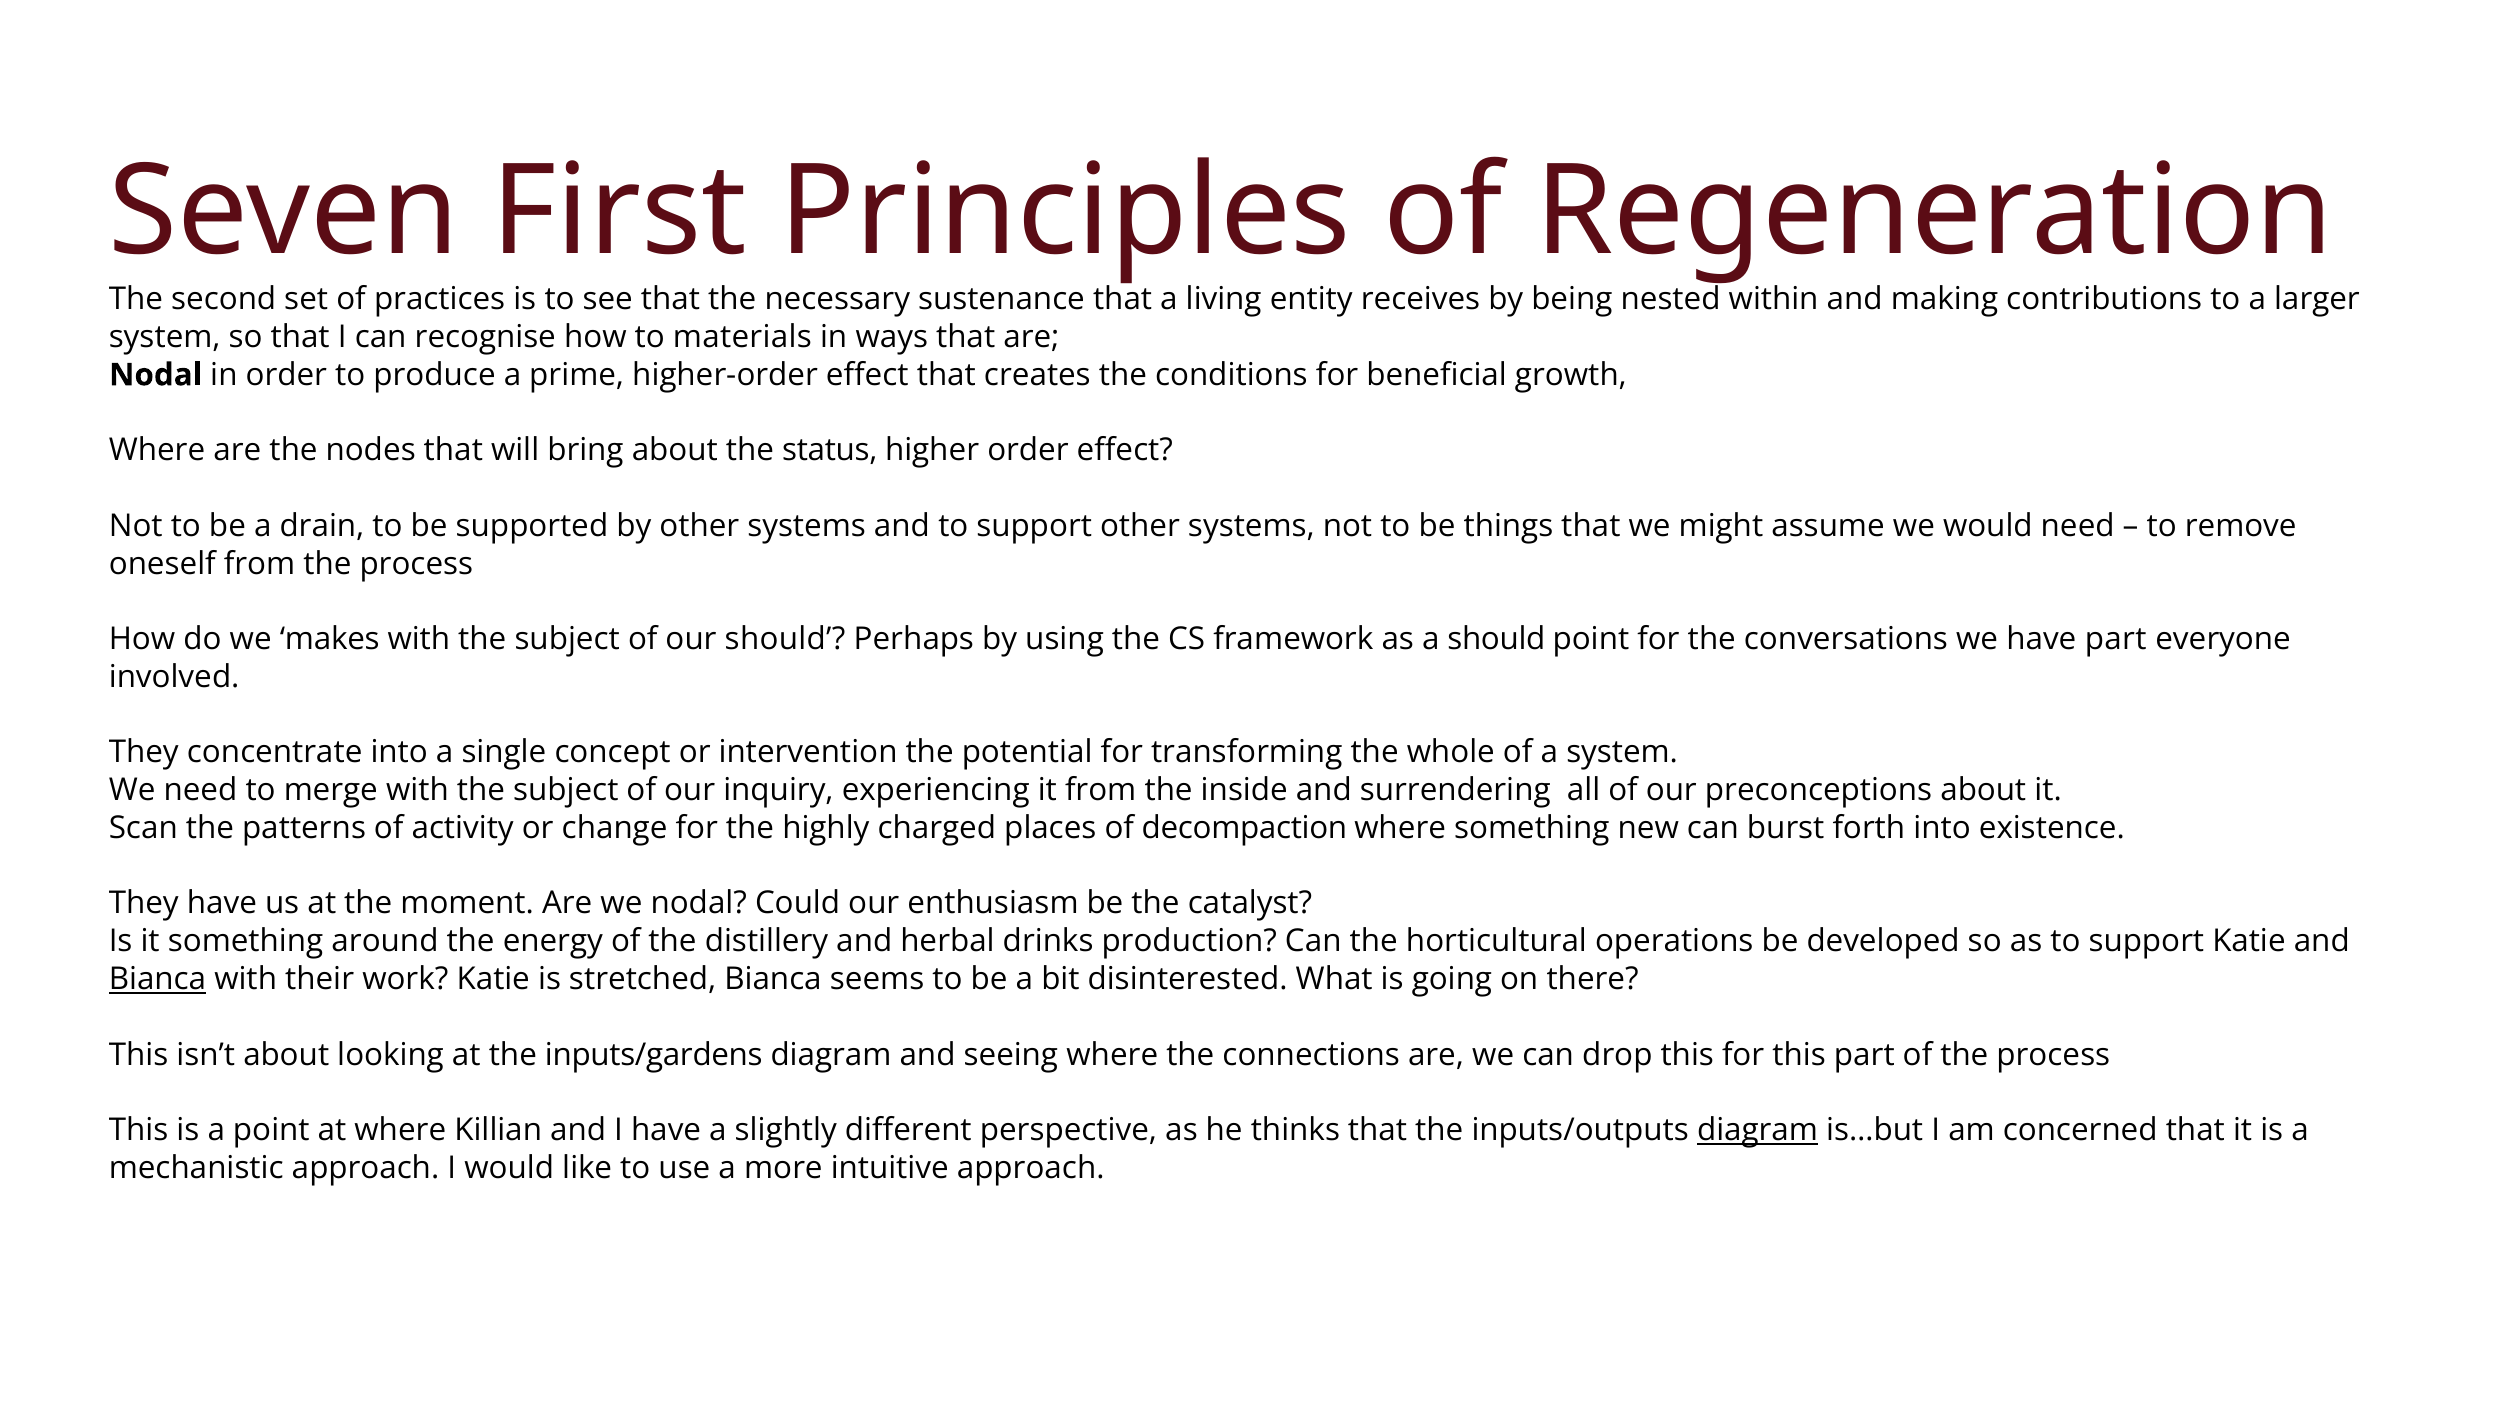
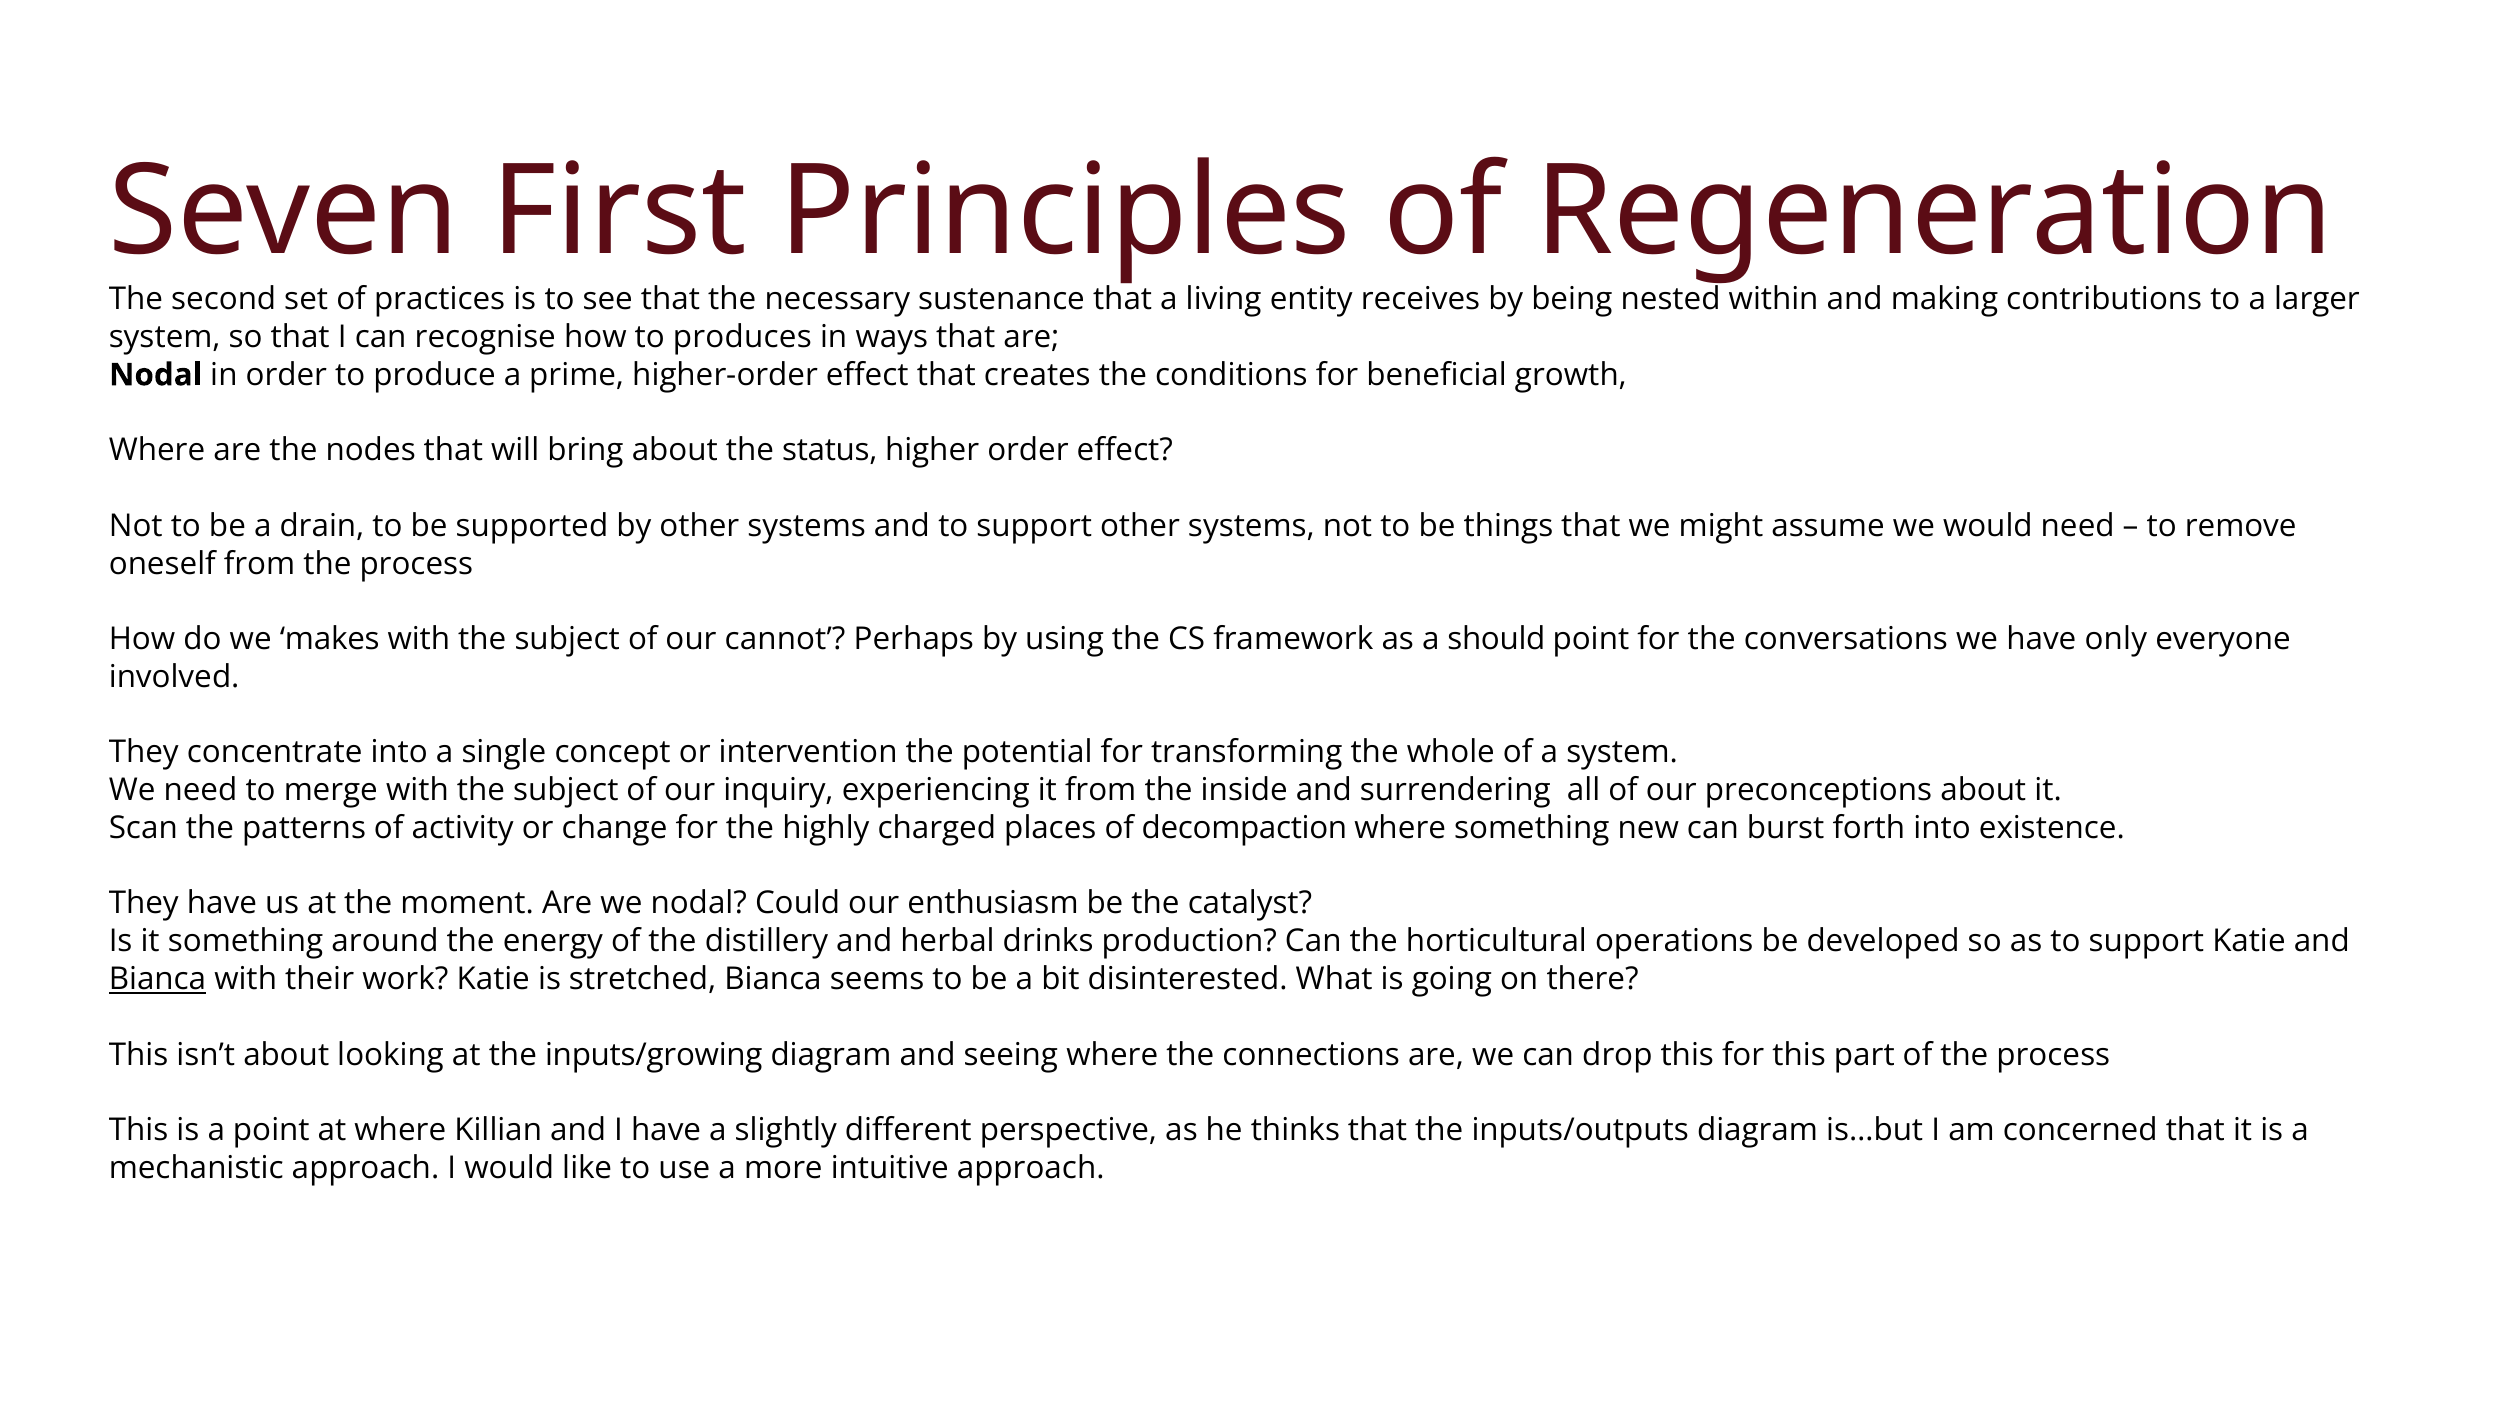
materials: materials -> produces
our should: should -> cannot
have part: part -> only
inputs/gardens: inputs/gardens -> inputs/growing
diagram at (1757, 1130) underline: present -> none
